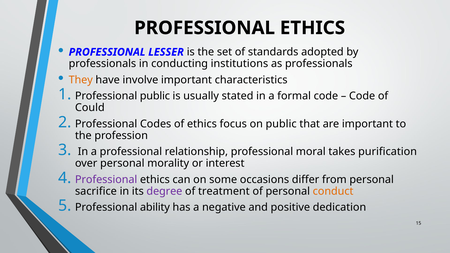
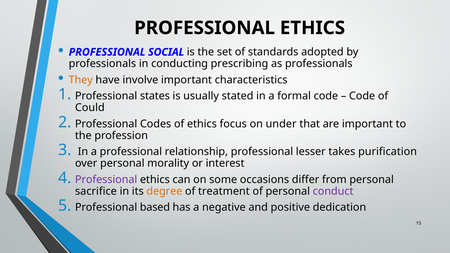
LESSER: LESSER -> SOCIAL
institutions: institutions -> prescribing
Professional public: public -> states
on public: public -> under
moral: moral -> lesser
degree colour: purple -> orange
conduct colour: orange -> purple
ability: ability -> based
